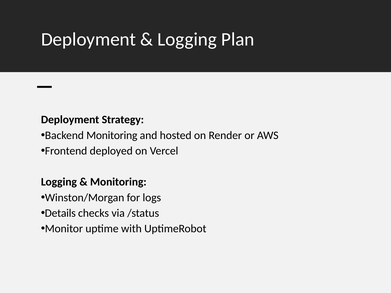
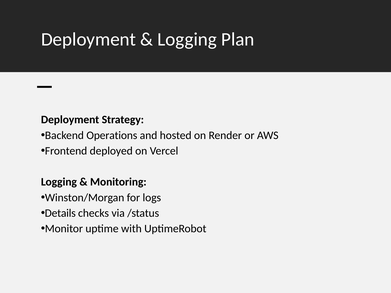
Backend Monitoring: Monitoring -> Operations
